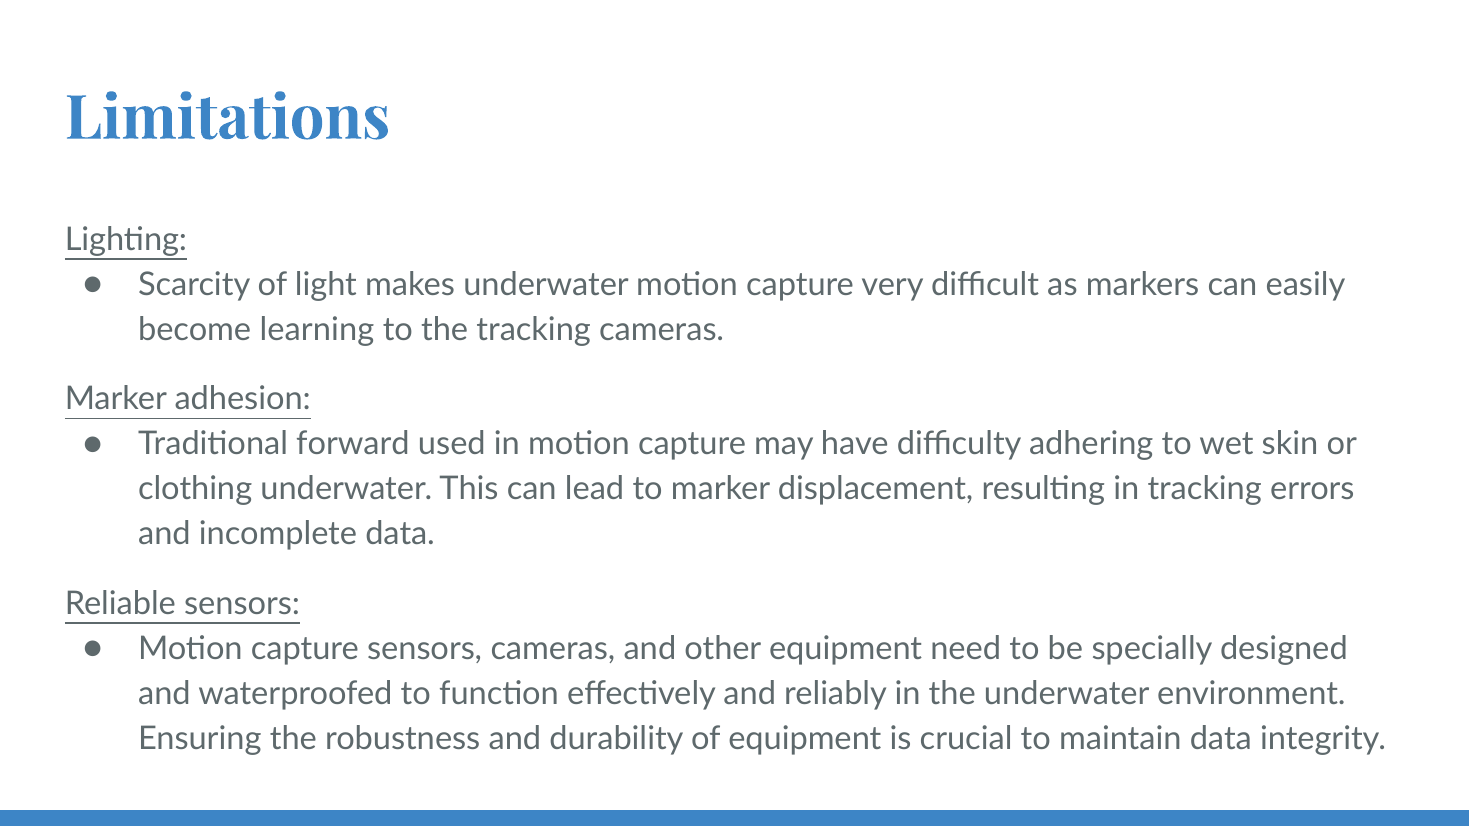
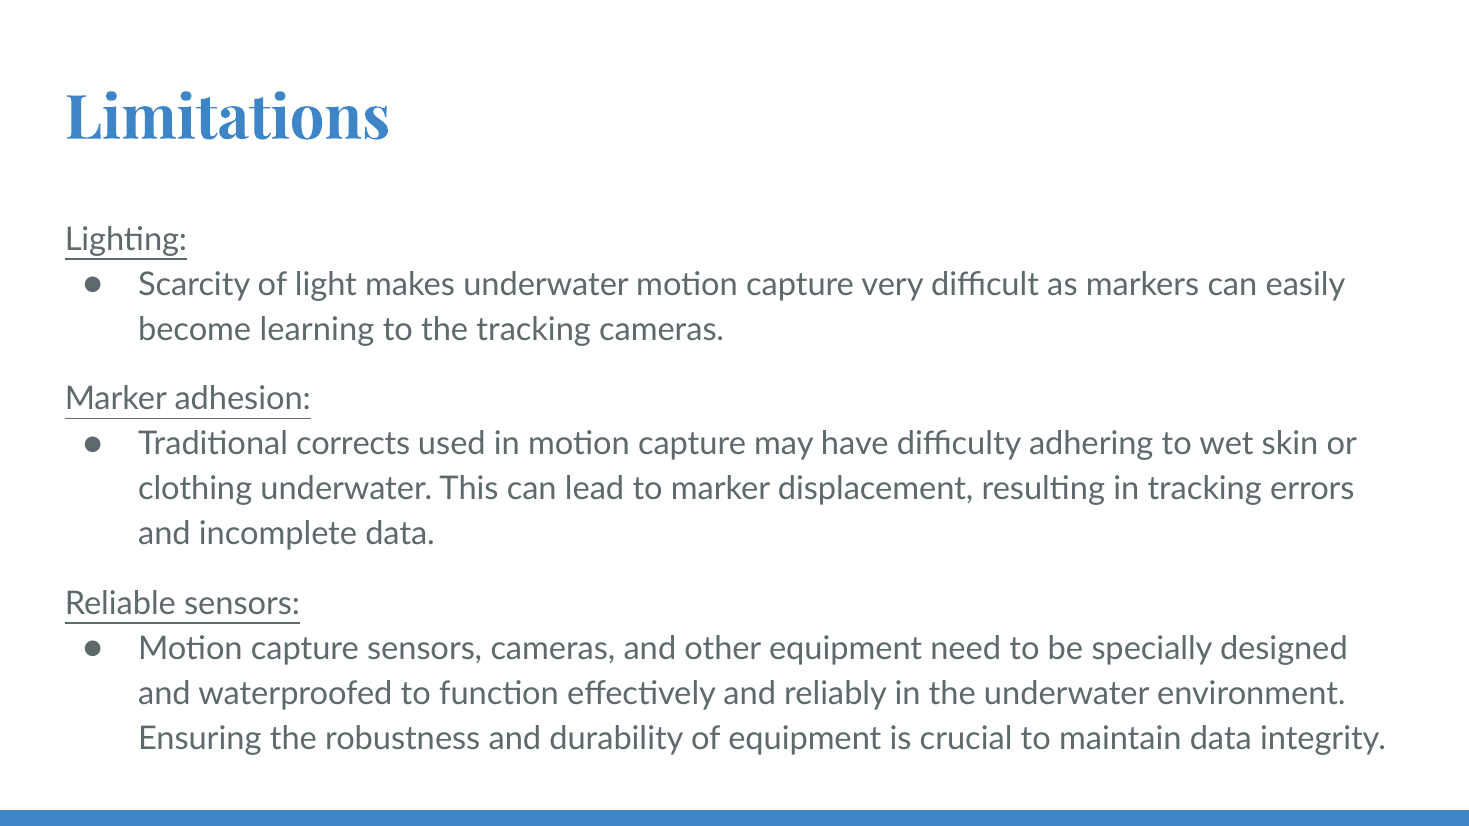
forward: forward -> corrects
